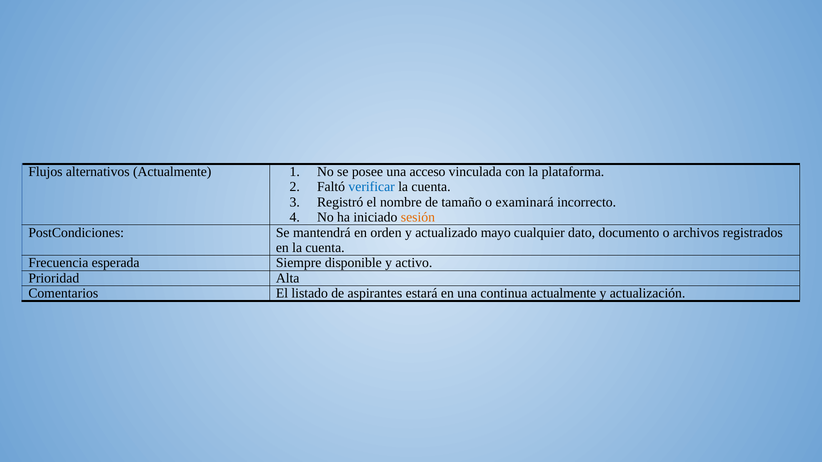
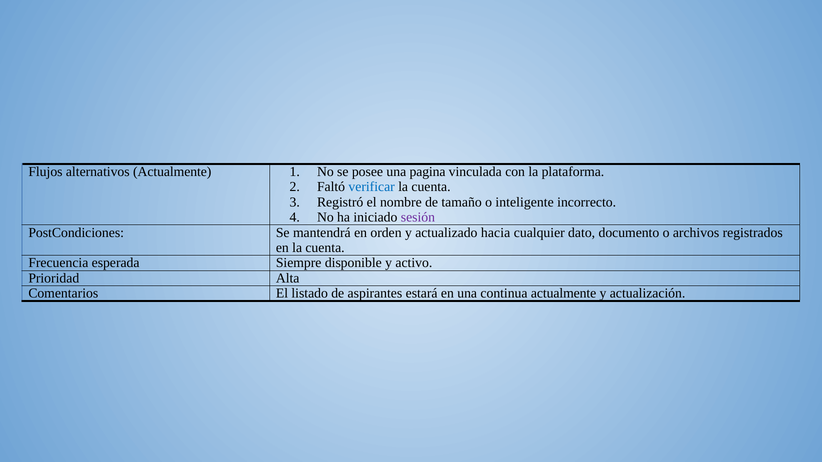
acceso: acceso -> pagina
examinará: examinará -> inteligente
sesión colour: orange -> purple
mayo: mayo -> hacia
